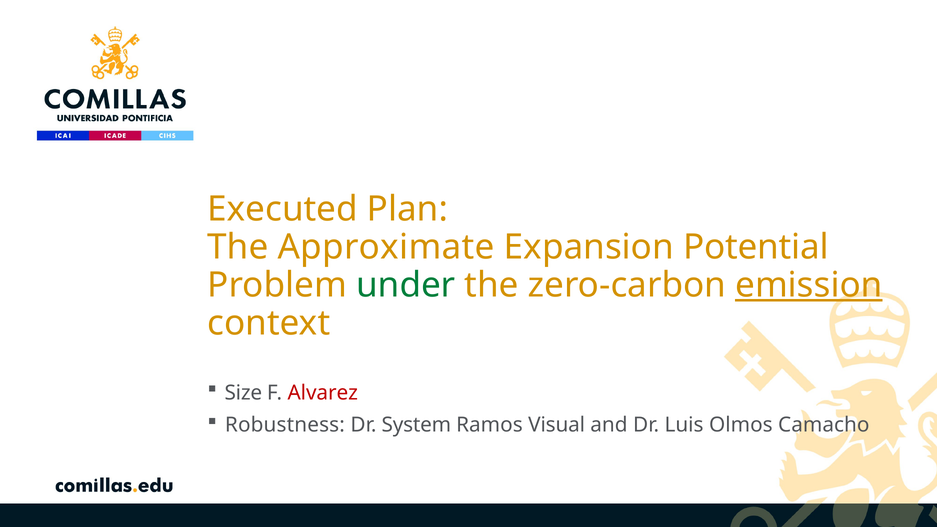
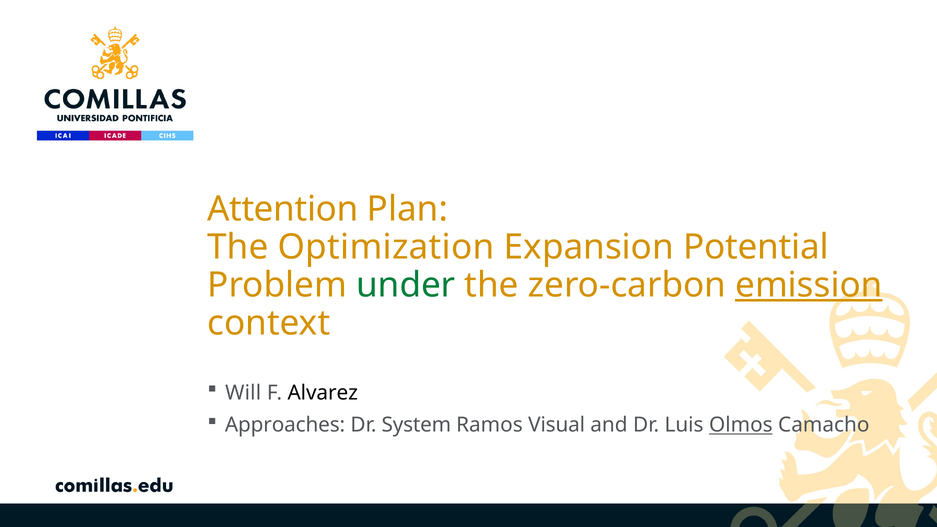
Executed: Executed -> Attention
Approximate: Approximate -> Optimization
Size: Size -> Will
Alvarez colour: red -> black
Robustness: Robustness -> Approaches
Olmos underline: none -> present
